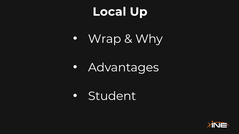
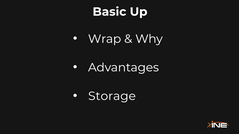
Local: Local -> Basic
Student: Student -> Storage
